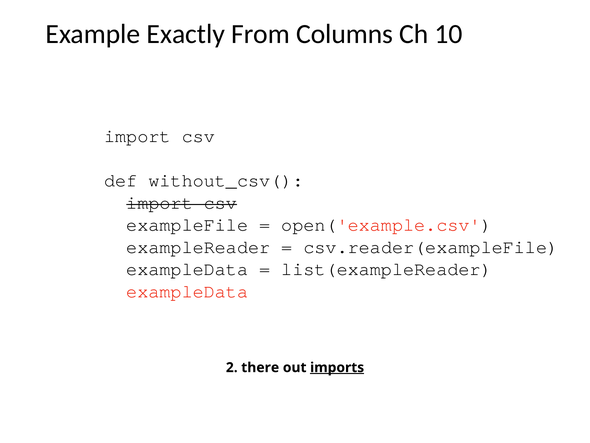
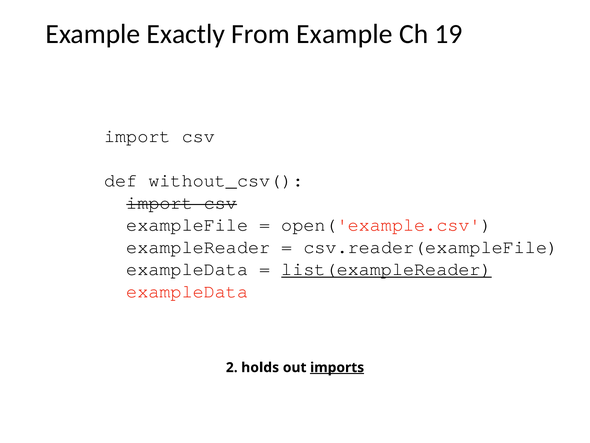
From Columns: Columns -> Example
10: 10 -> 19
list(exampleReader underline: none -> present
there: there -> holds
